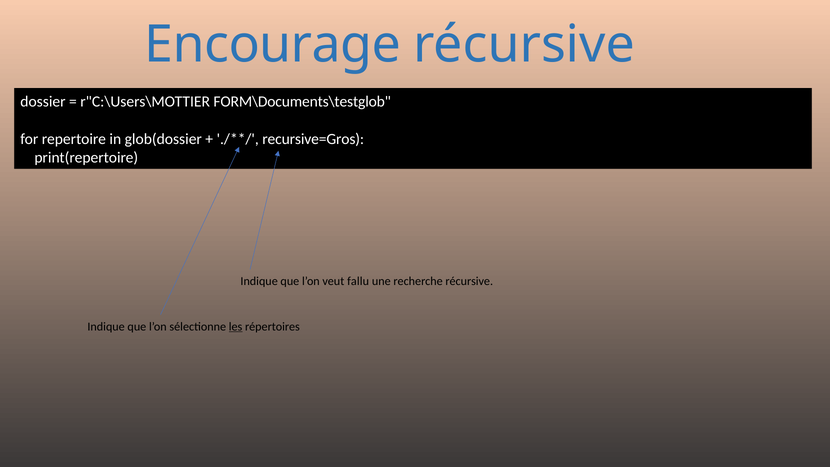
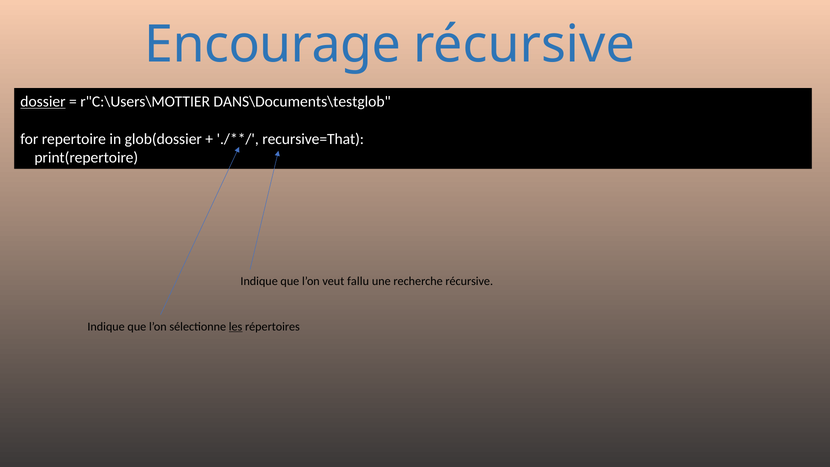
dossier underline: none -> present
FORM\Documents\testglob: FORM\Documents\testglob -> DANS\Documents\testglob
recursive=Gros: recursive=Gros -> recursive=That
